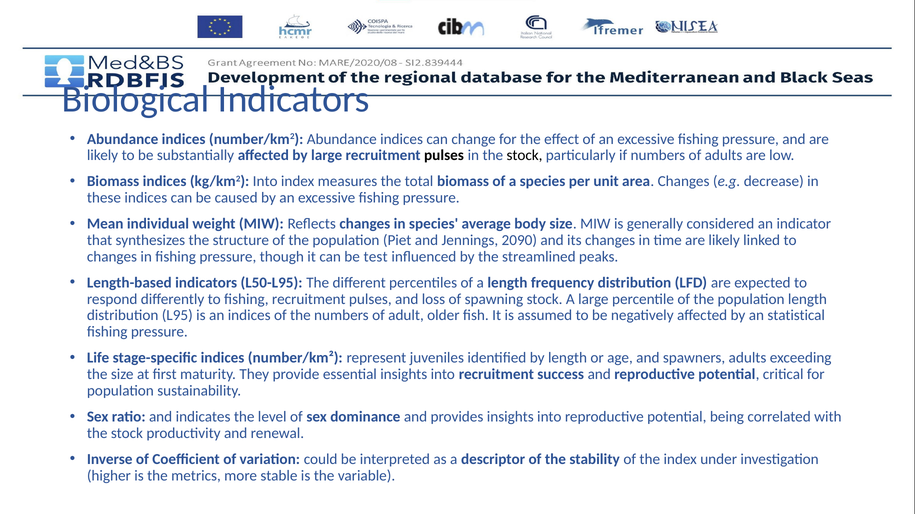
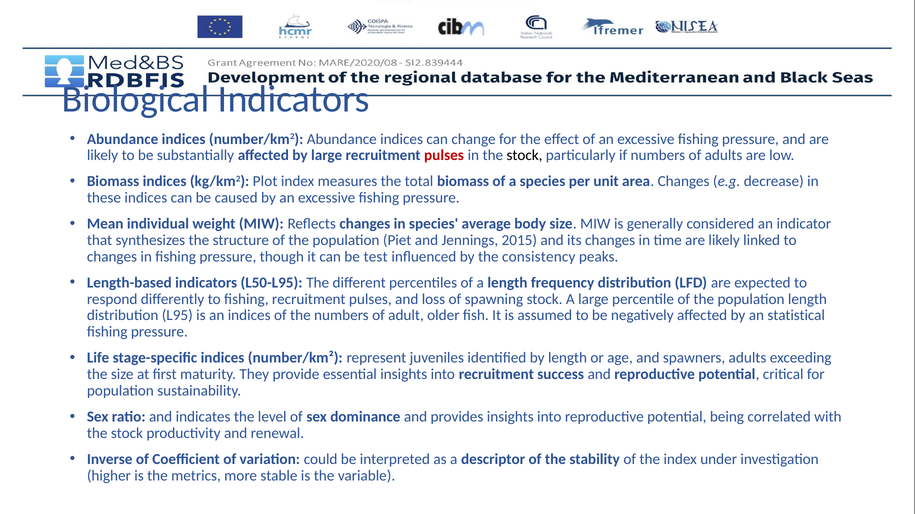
pulses at (444, 156) colour: black -> red
kg/km2 Into: Into -> Plot
2090: 2090 -> 2015
streamlined: streamlined -> consistency
